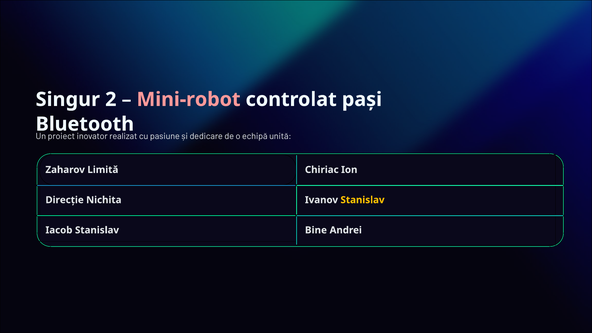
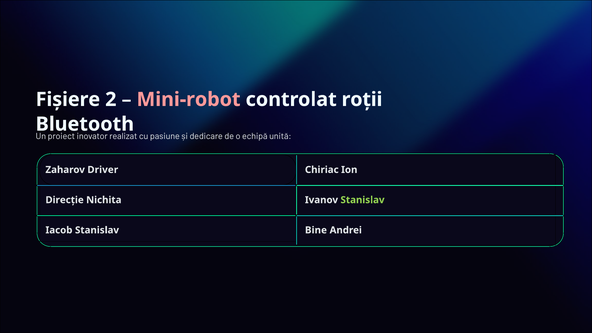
Singur: Singur -> Fișiere
pași: pași -> roții
Limită: Limită -> Driver
Stanislav at (363, 200) colour: yellow -> light green
